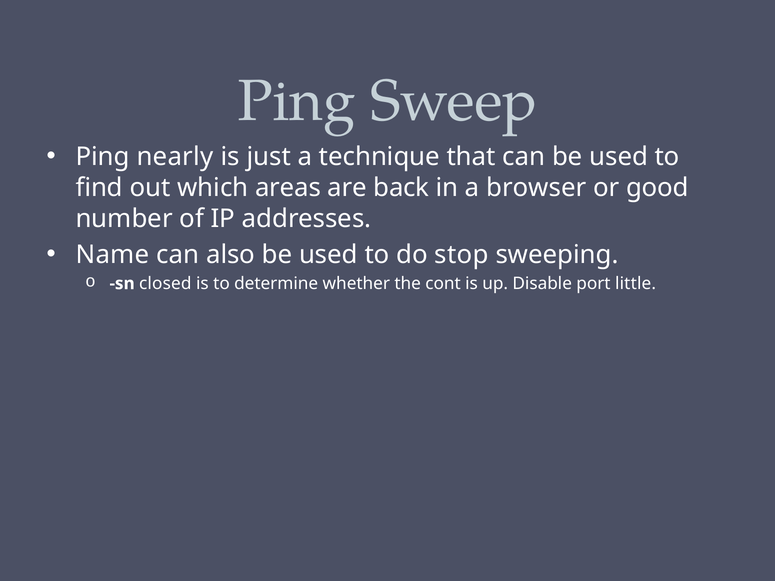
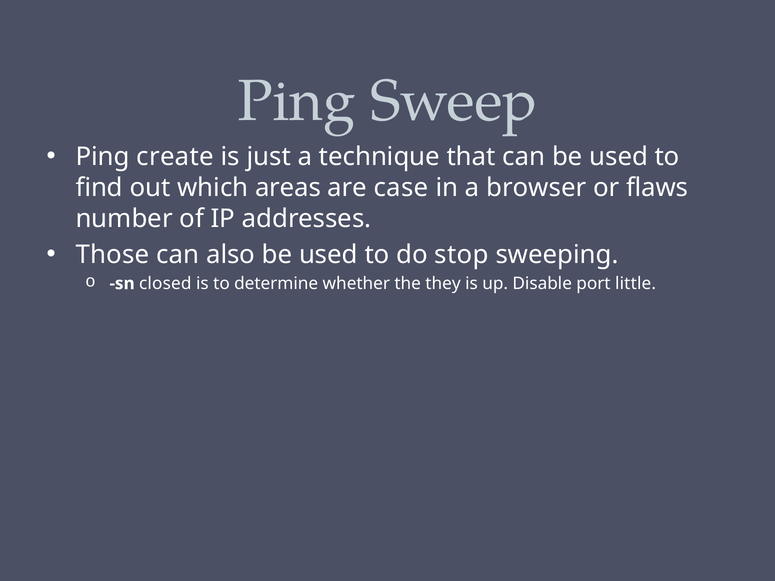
nearly: nearly -> create
back: back -> case
good: good -> flaws
Name: Name -> Those
cont: cont -> they
